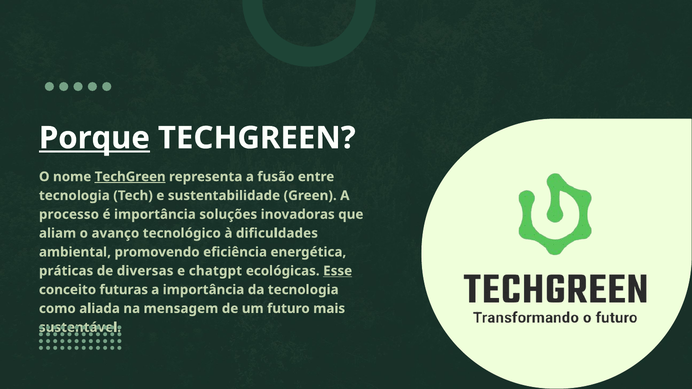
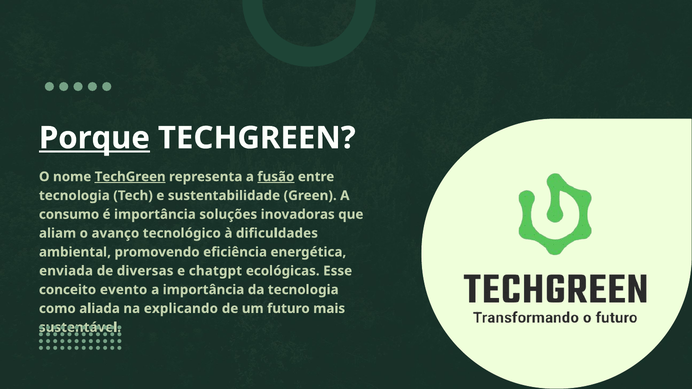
fusão underline: none -> present
processo: processo -> consumo
práticas: práticas -> enviada
Esse underline: present -> none
futuras: futuras -> evento
mensagem: mensagem -> explicando
